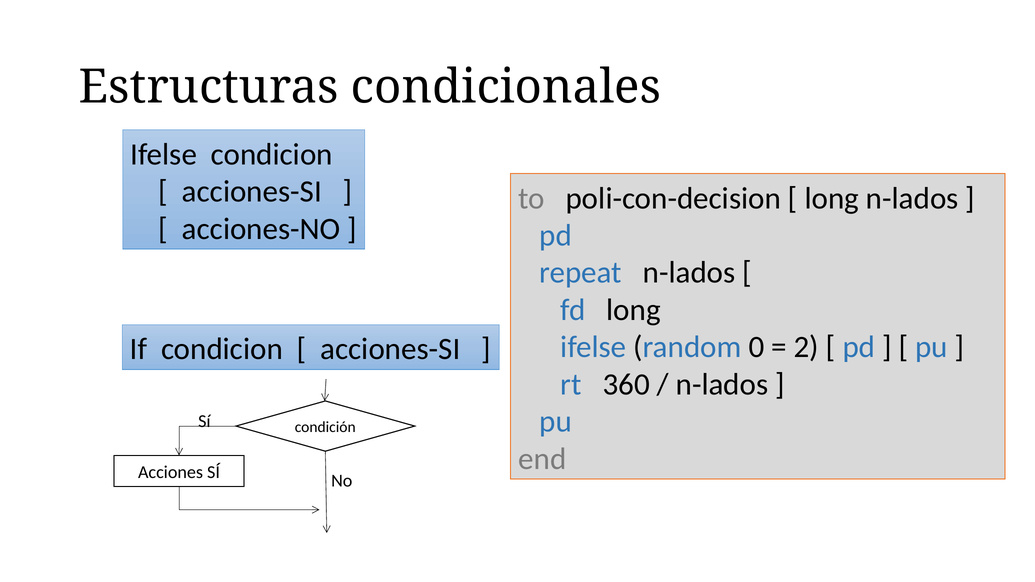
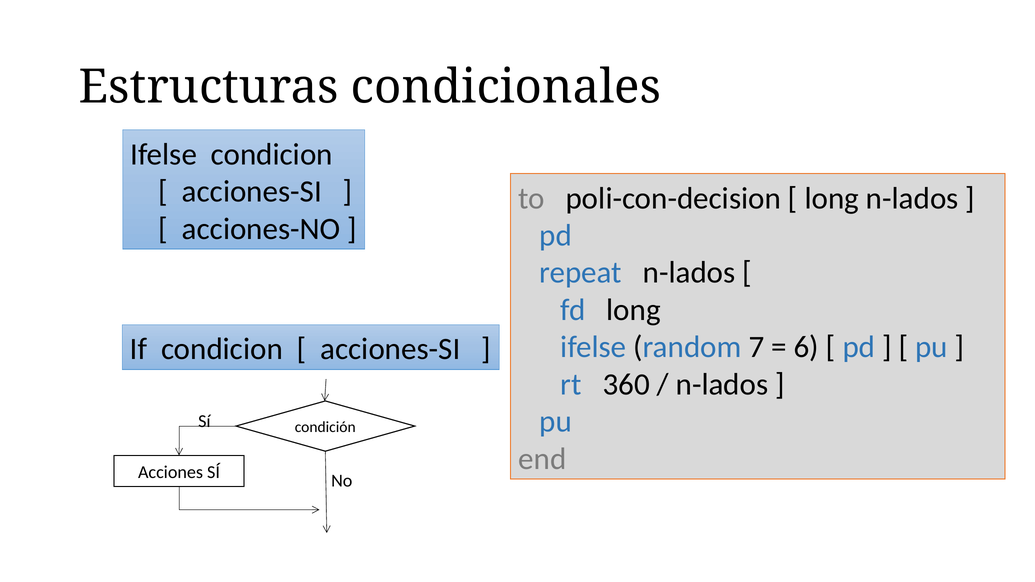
0: 0 -> 7
2: 2 -> 6
